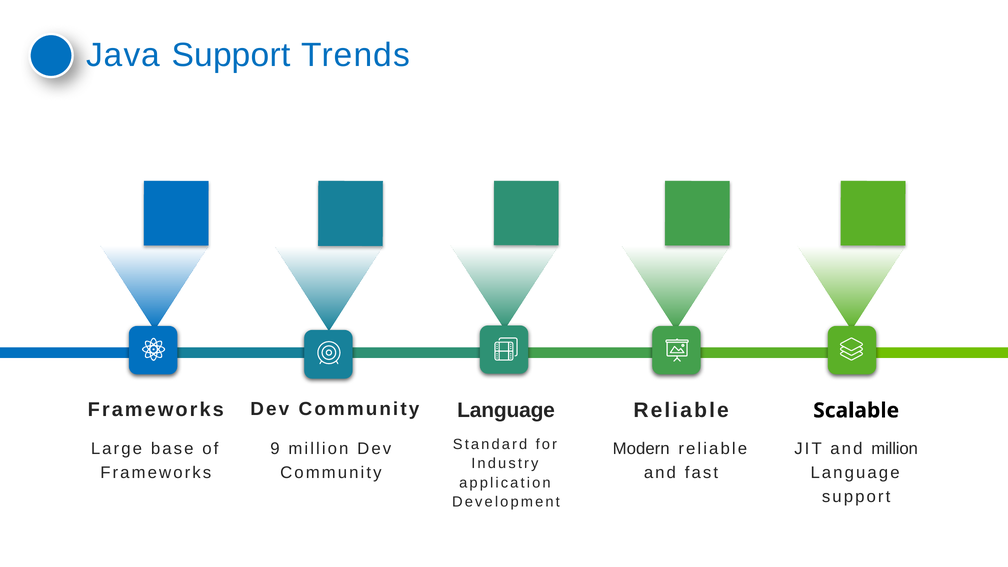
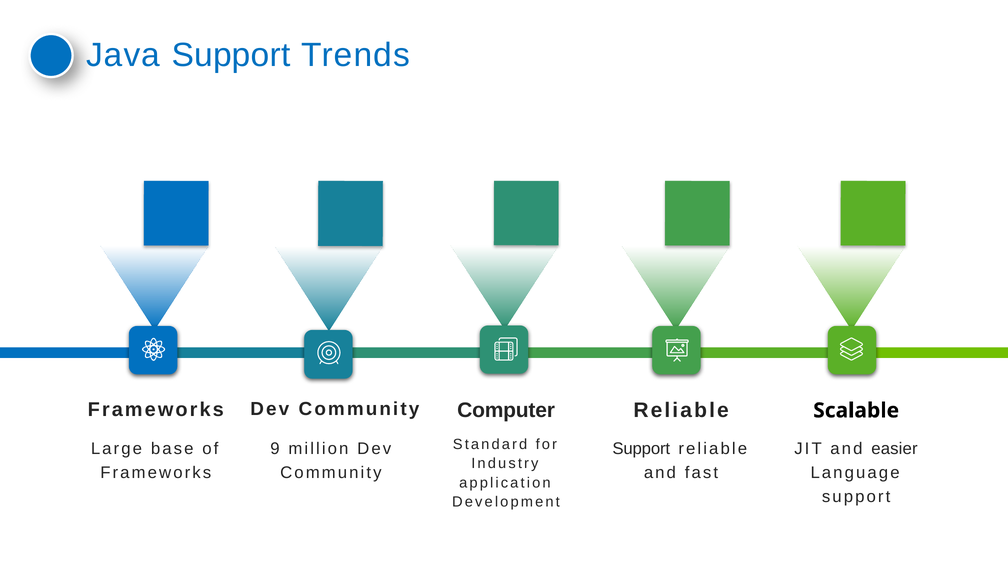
Language at (506, 410): Language -> Computer
Modern at (641, 449): Modern -> Support
and million: million -> easier
